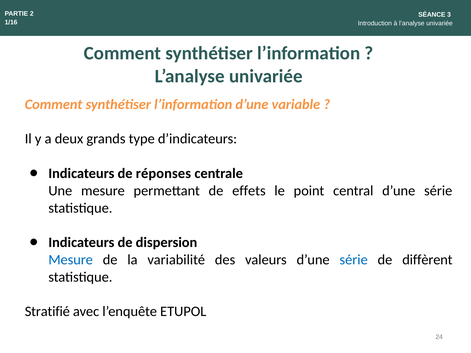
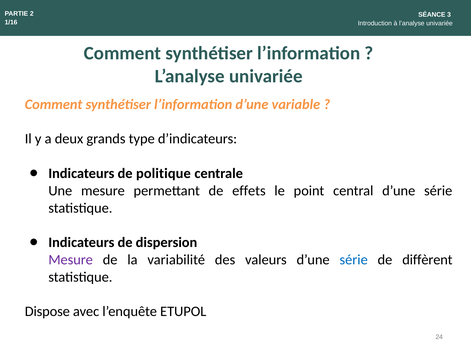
réponses: réponses -> politique
Mesure at (71, 260) colour: blue -> purple
Stratifié: Stratifié -> Dispose
